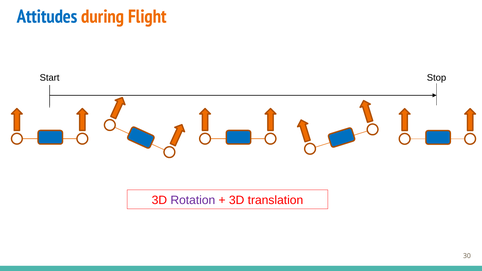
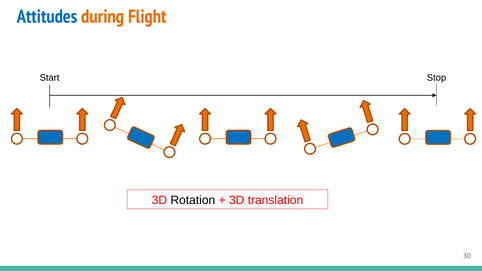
Rotation colour: purple -> black
